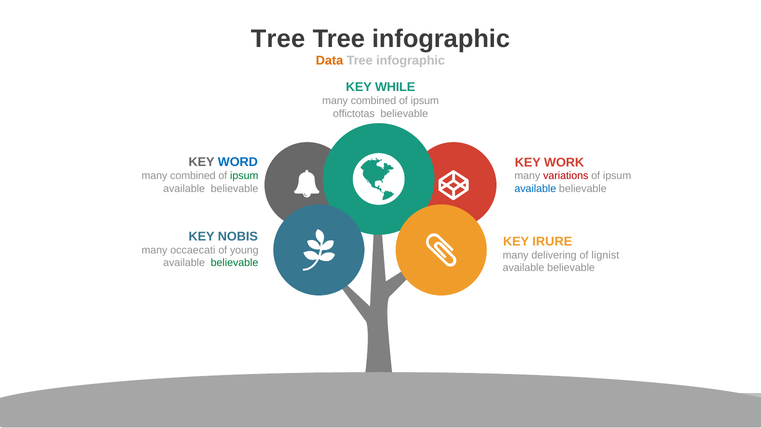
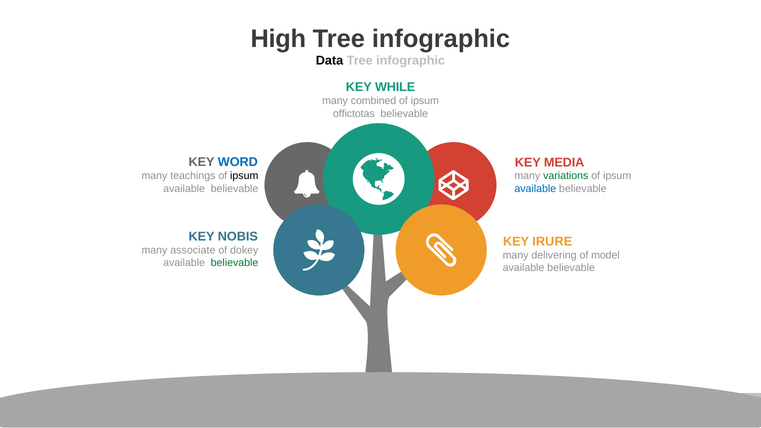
Tree at (278, 39): Tree -> High
Data colour: orange -> black
WORK: WORK -> MEDIA
combined at (193, 176): combined -> teachings
ipsum at (244, 176) colour: green -> black
variations colour: red -> green
occaecati: occaecati -> associate
young: young -> dokey
lignist: lignist -> model
